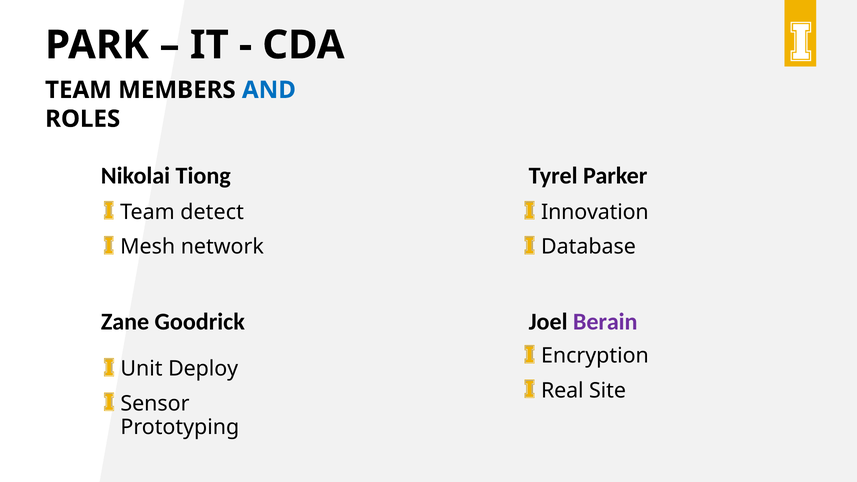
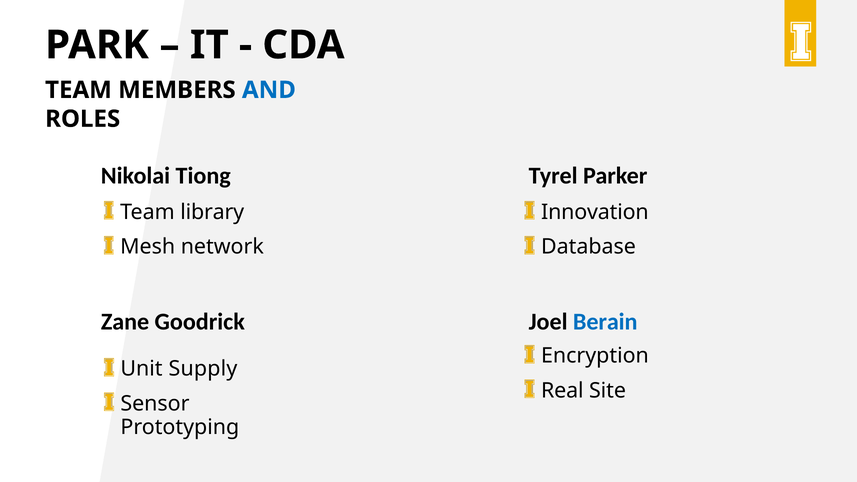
detect: detect -> library
Berain colour: purple -> blue
Deploy: Deploy -> Supply
